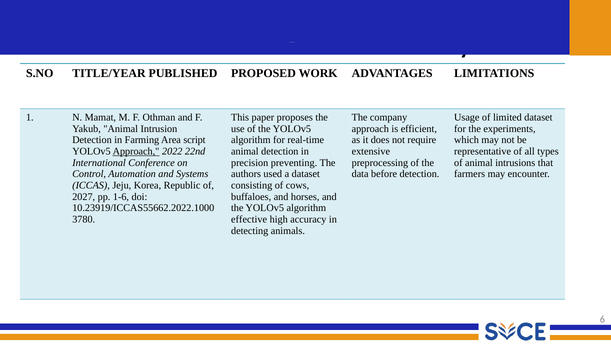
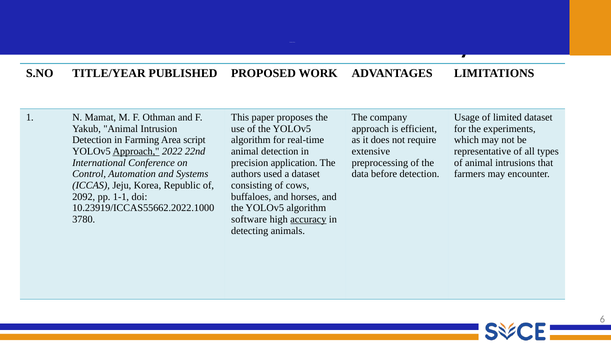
preventing: preventing -> application
2027: 2027 -> 2092
1-6: 1-6 -> 1-1
effective: effective -> software
accuracy underline: none -> present
